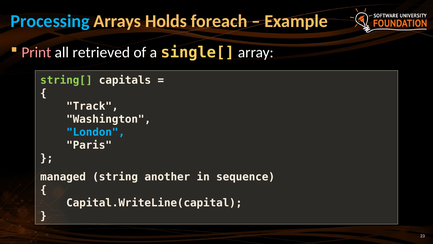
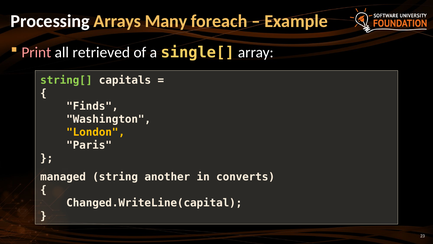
Processing colour: light blue -> white
Holds: Holds -> Many
Track: Track -> Finds
London colour: light blue -> yellow
sequence: sequence -> converts
Capital.WriteLine(capital: Capital.WriteLine(capital -> Changed.WriteLine(capital
